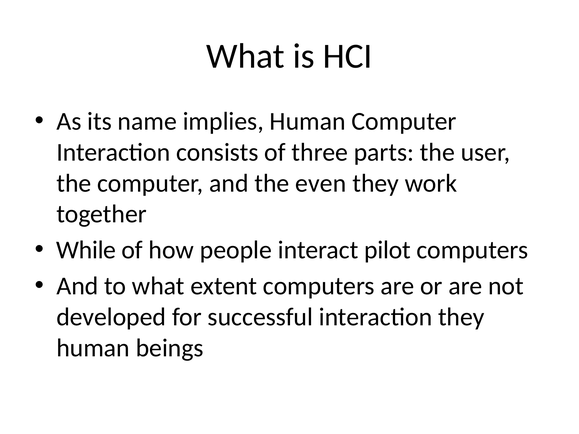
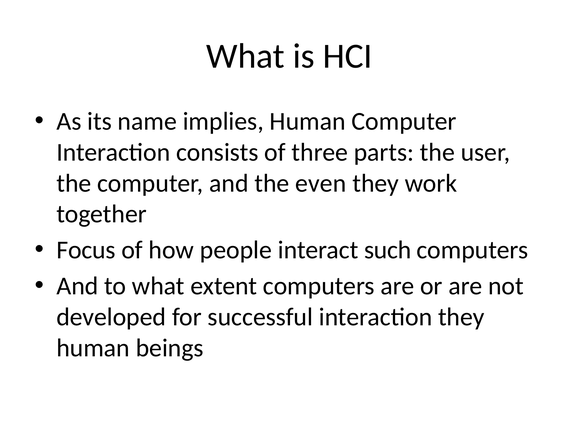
While: While -> Focus
pilot: pilot -> such
